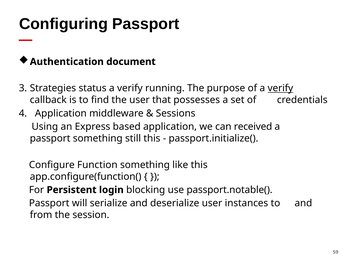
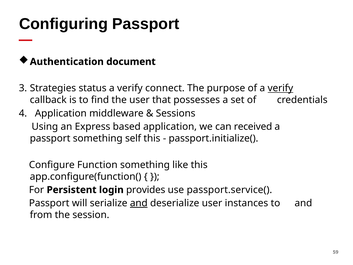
running: running -> connect
still: still -> self
blocking: blocking -> provides
passport.notable(: passport.notable( -> passport.service(
and at (139, 203) underline: none -> present
